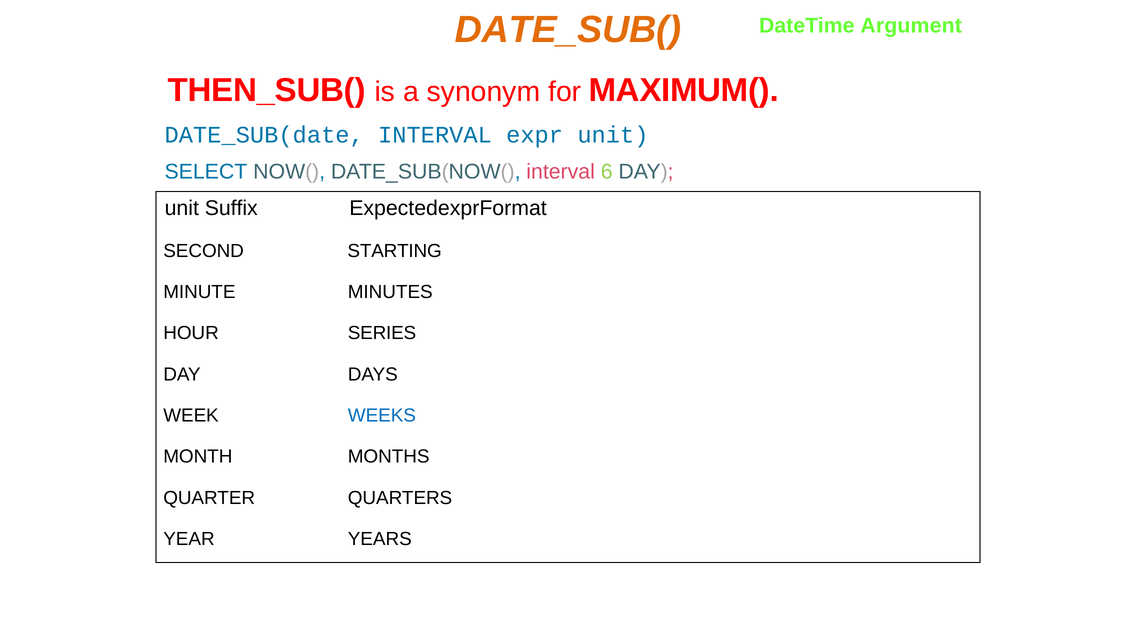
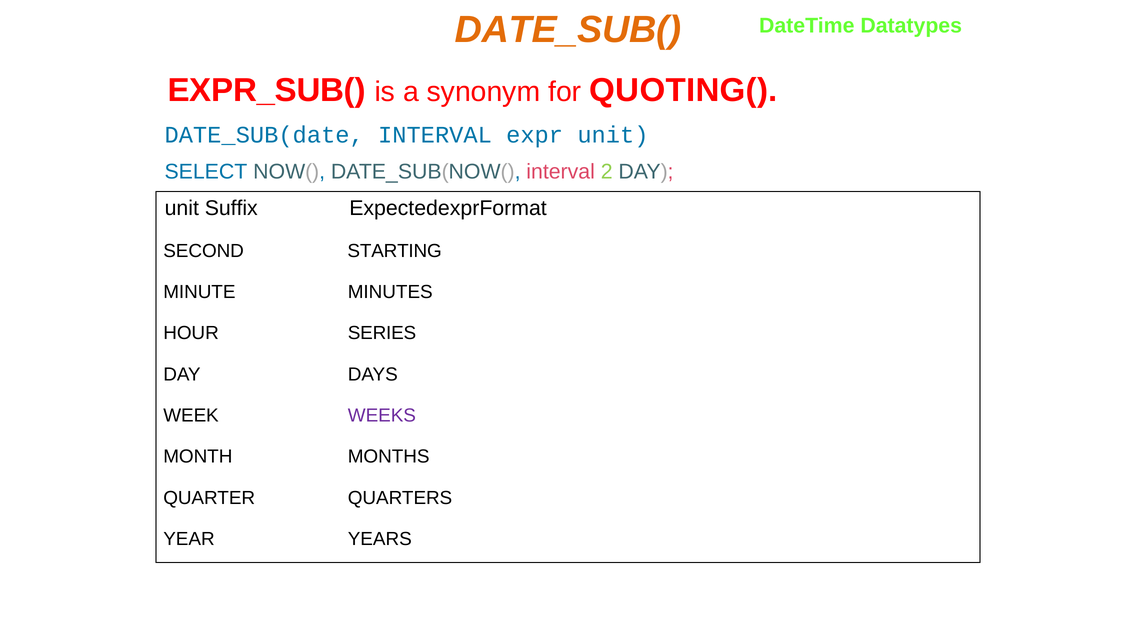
Argument: Argument -> Datatypes
THEN_SUB(: THEN_SUB( -> EXPR_SUB(
MAXIMUM(: MAXIMUM( -> QUOTING(
6: 6 -> 2
WEEKS colour: blue -> purple
